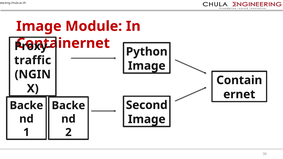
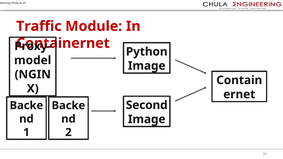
Image at (39, 26): Image -> Traffic
traffic: traffic -> model
